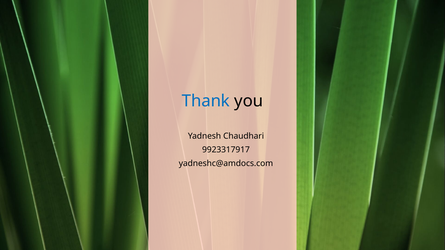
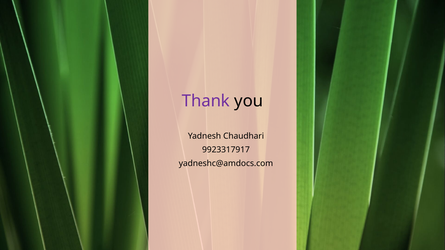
Thank colour: blue -> purple
